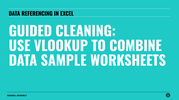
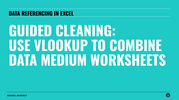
SAMPLE: SAMPLE -> MEDIUM
